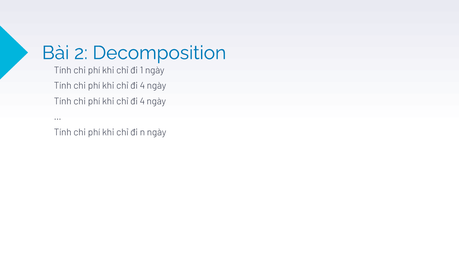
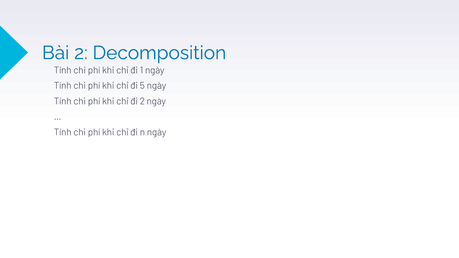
4 at (142, 86): 4 -> 5
4 at (142, 101): 4 -> 2
